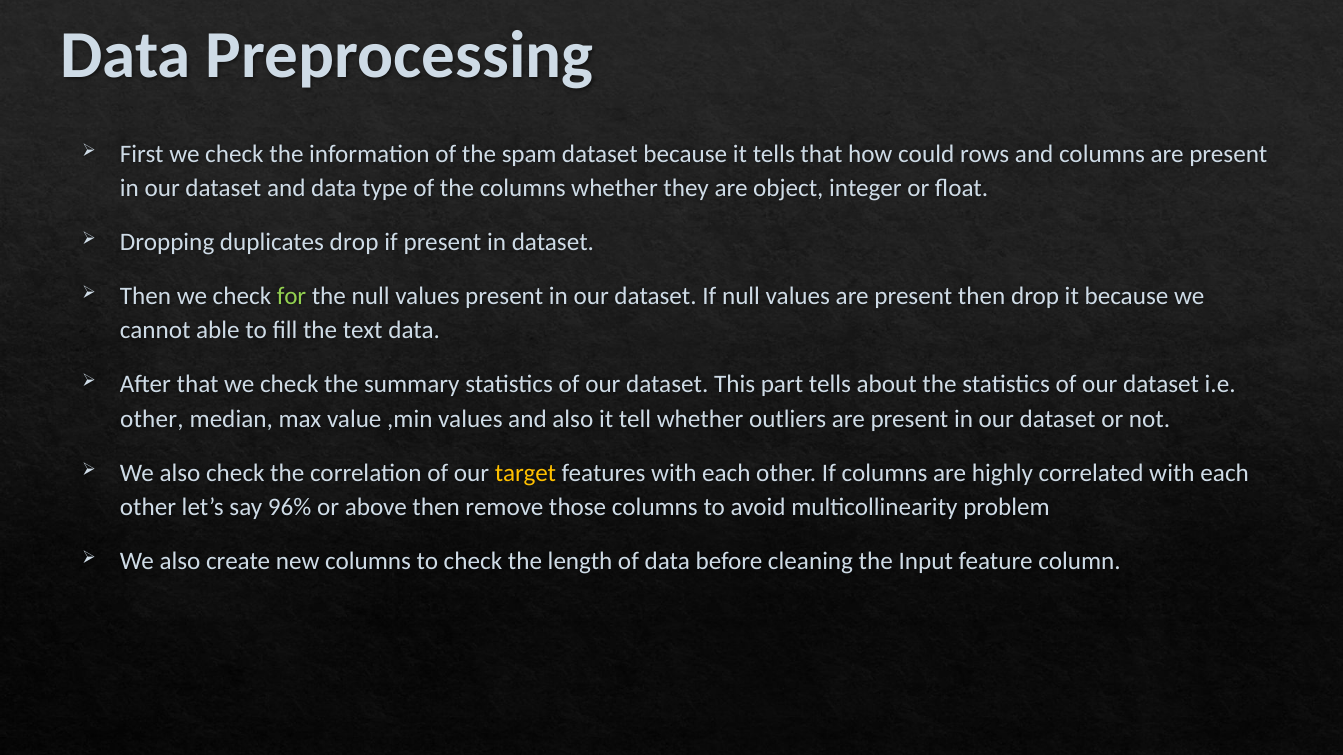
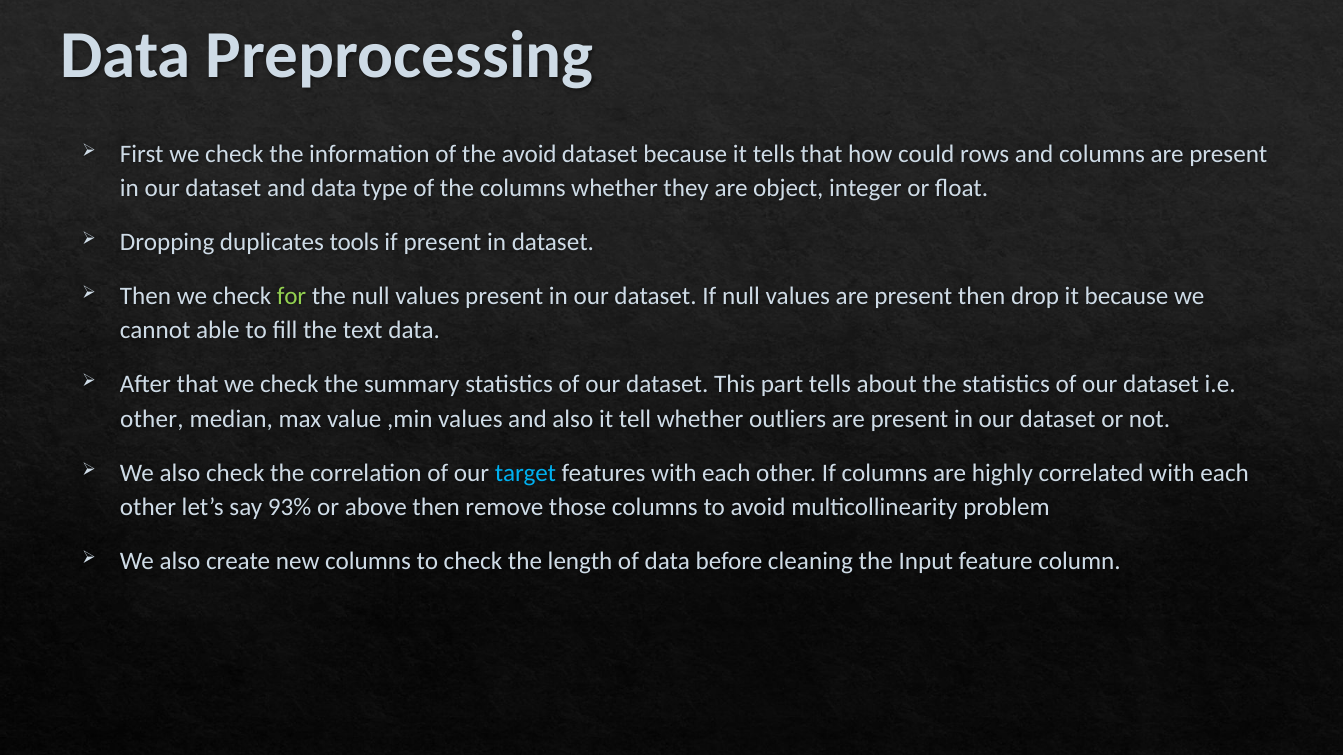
the spam: spam -> avoid
duplicates drop: drop -> tools
target colour: yellow -> light blue
96%: 96% -> 93%
